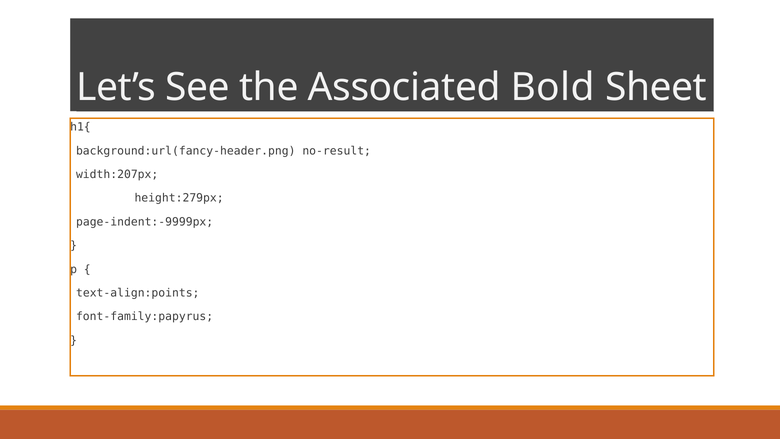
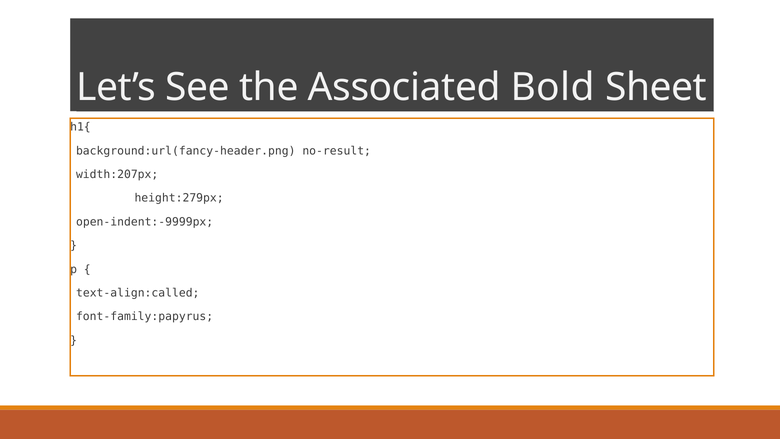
page-indent:-9999px: page-indent:-9999px -> open-indent:-9999px
text-align:points: text-align:points -> text-align:called
